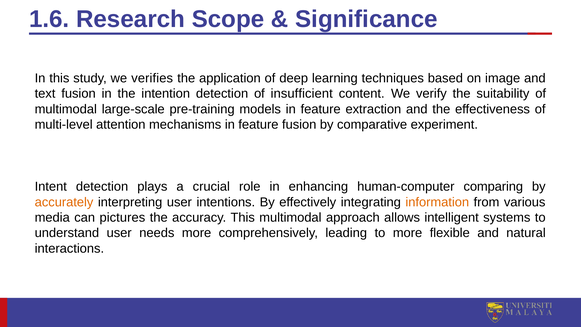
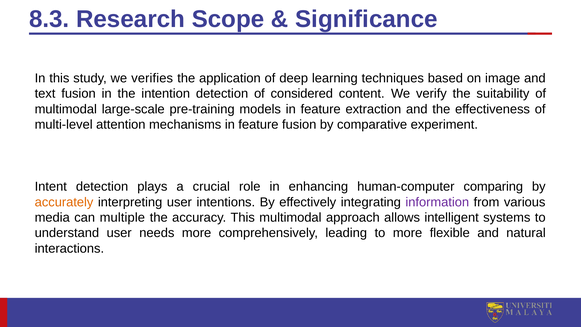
1.6: 1.6 -> 8.3
insufficient: insufficient -> considered
information colour: orange -> purple
pictures: pictures -> multiple
